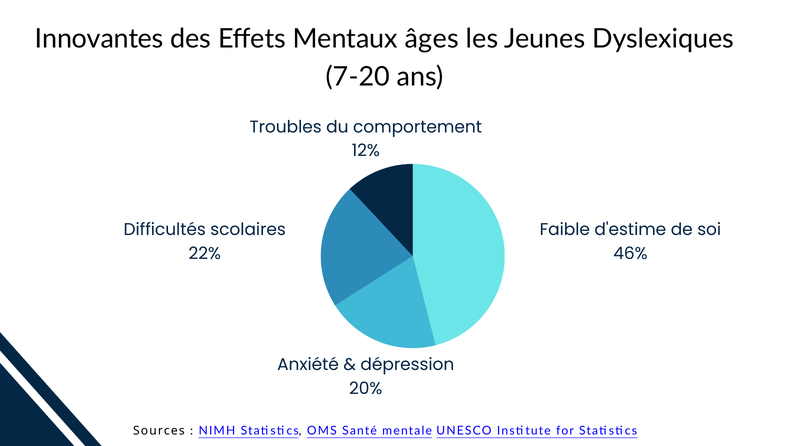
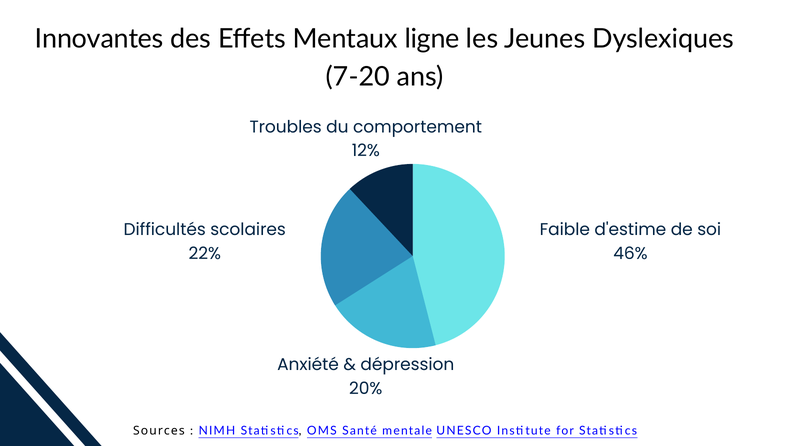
âges: âges -> ligne
